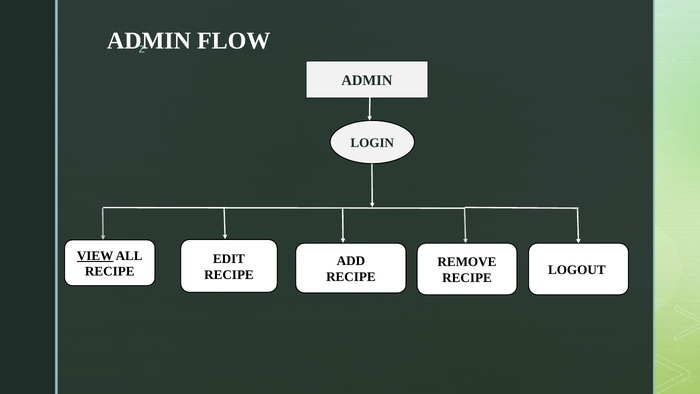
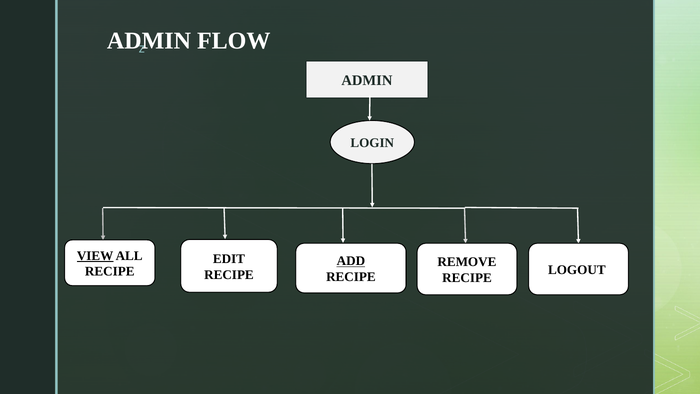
ADD underline: none -> present
